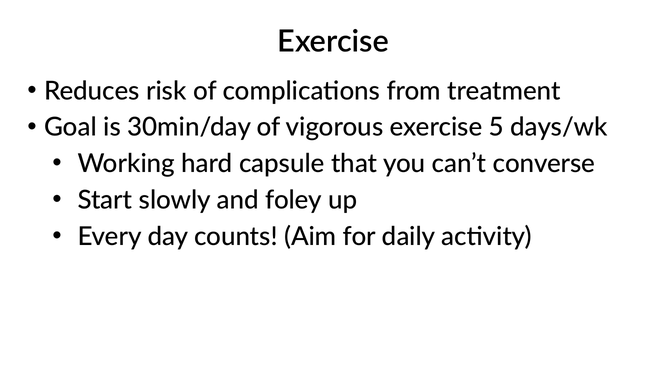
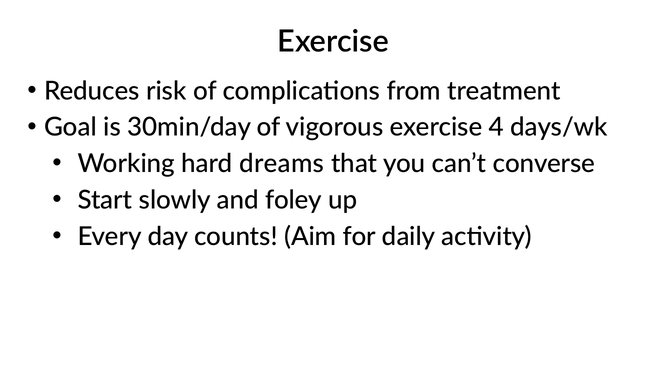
5: 5 -> 4
capsule: capsule -> dreams
